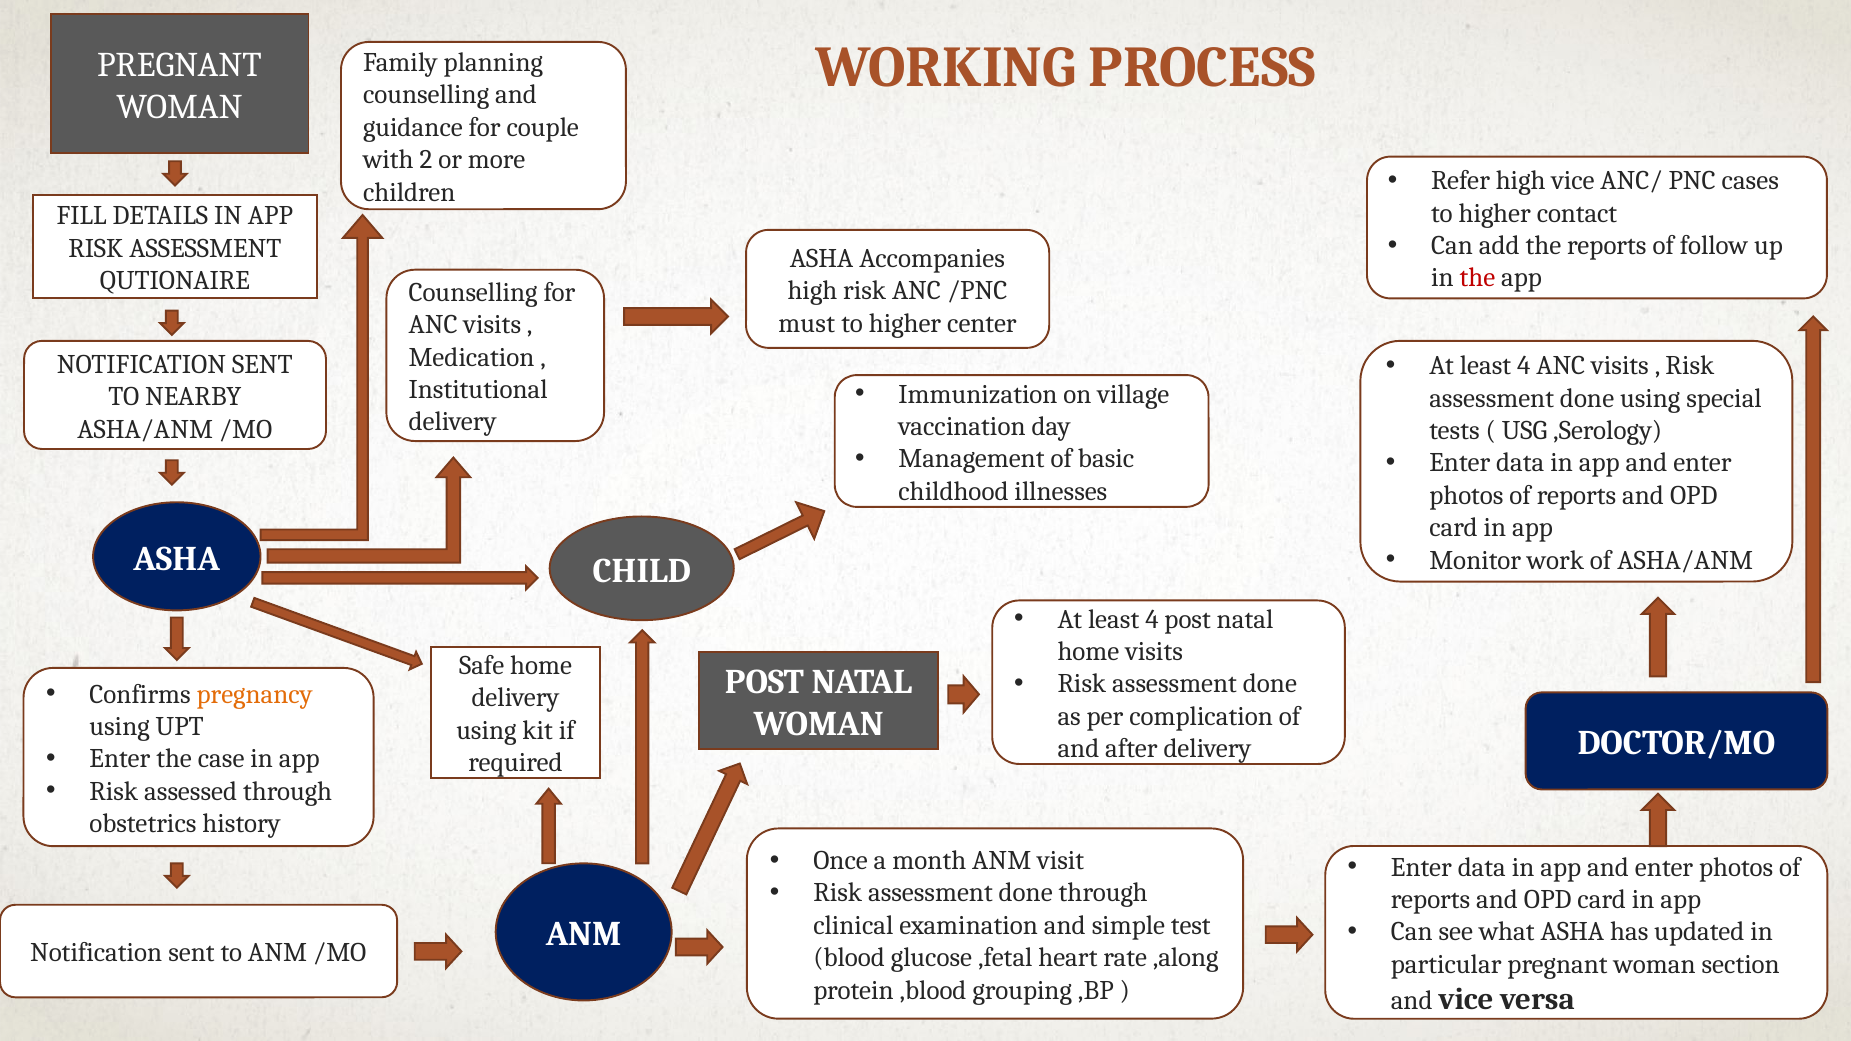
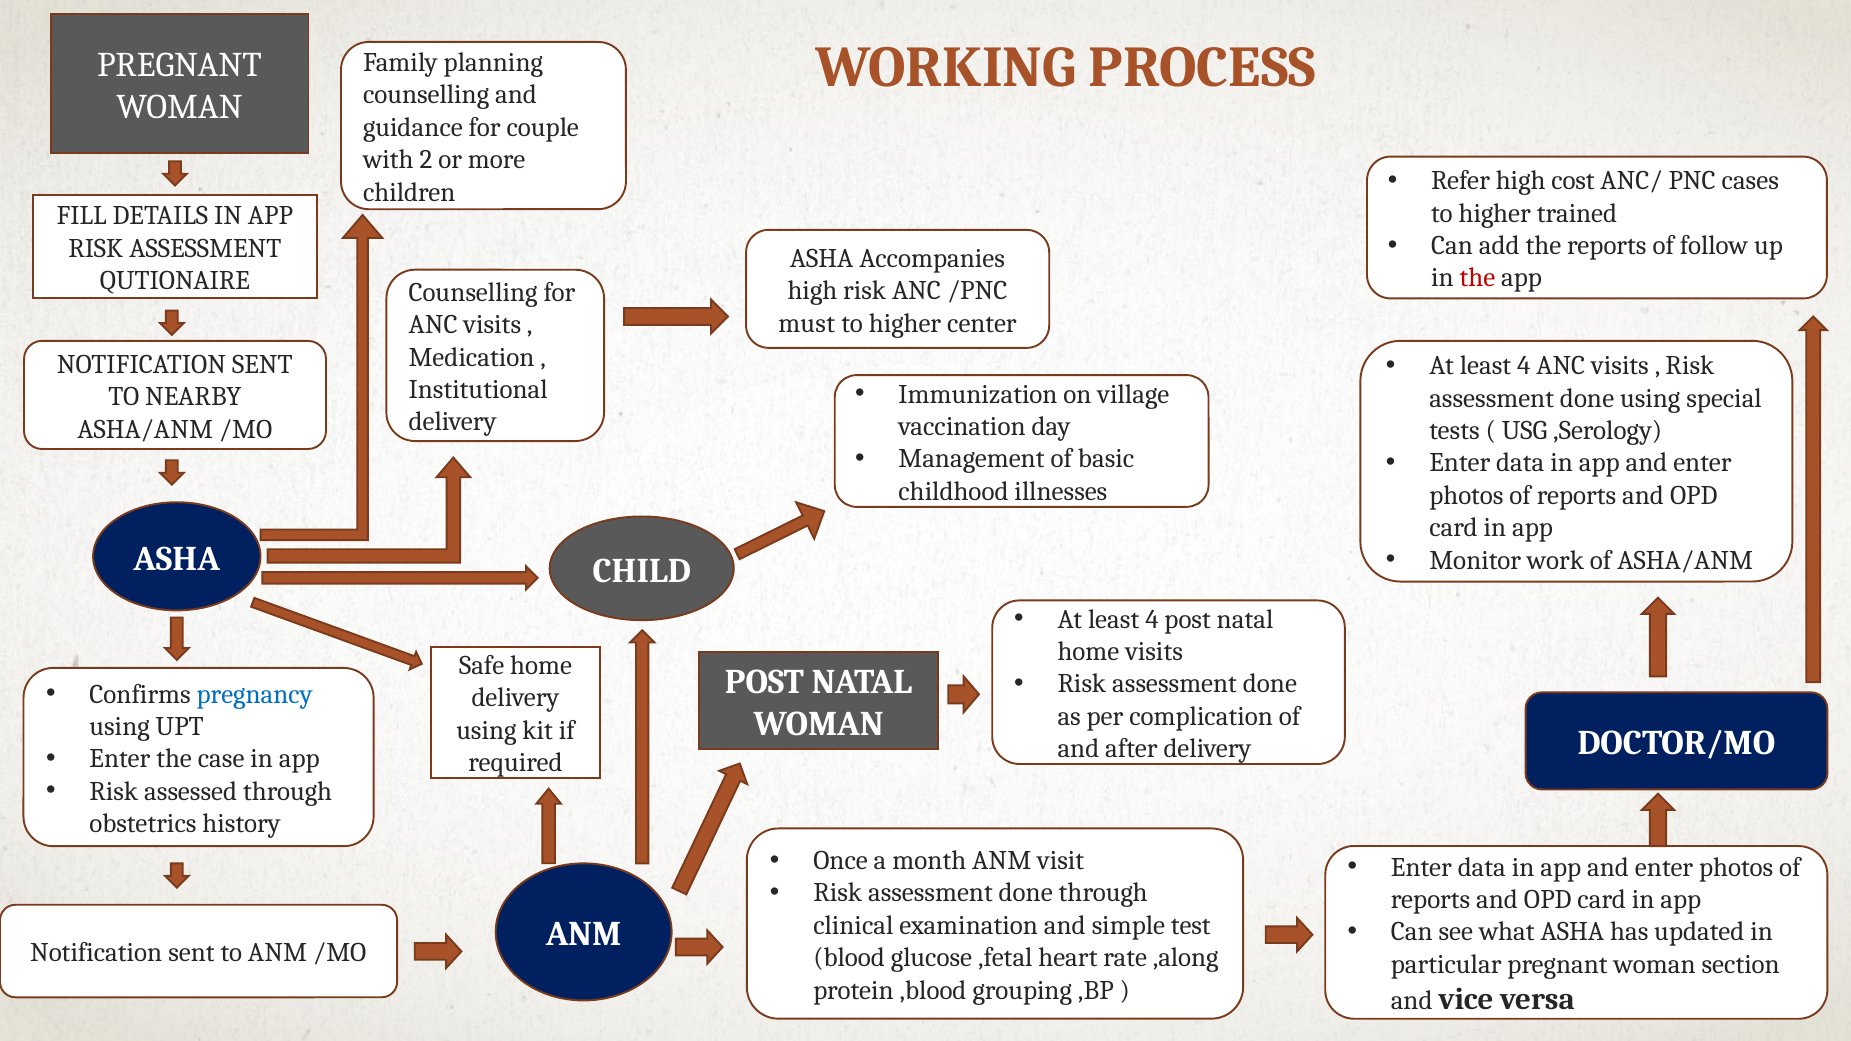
high vice: vice -> cost
contact: contact -> trained
pregnancy colour: orange -> blue
